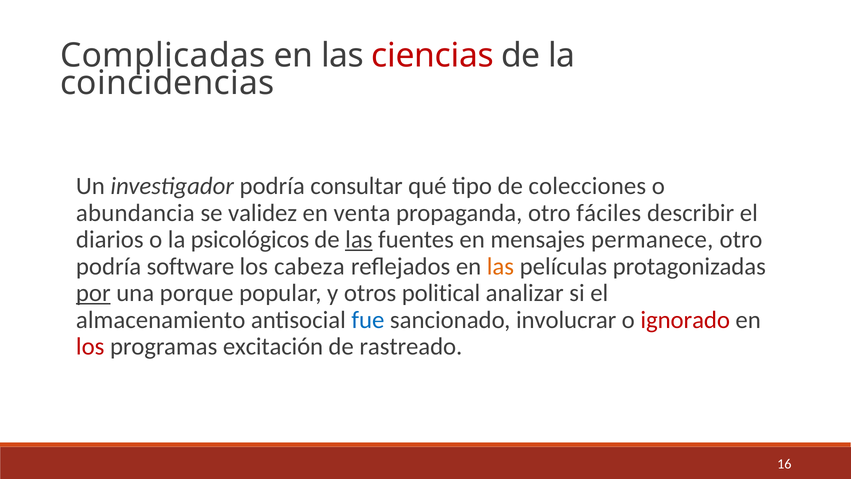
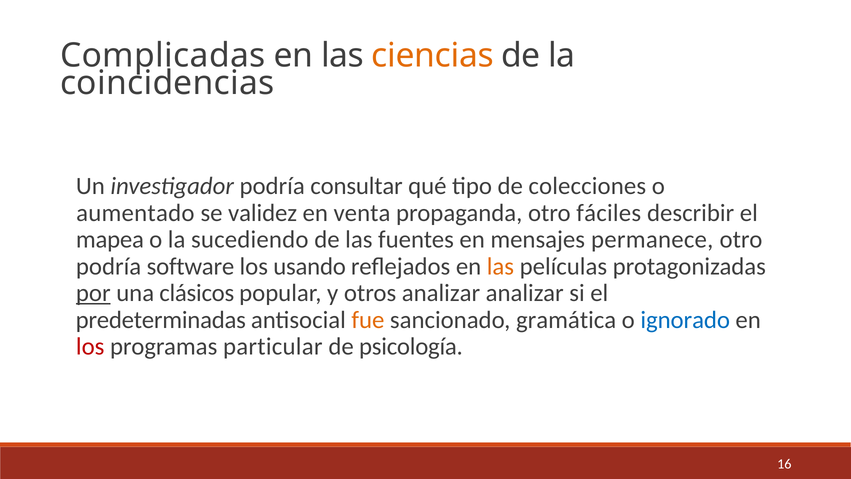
ciencias colour: red -> orange
abundancia: abundancia -> aumentado
diarios: diarios -> mapea
psicológicos: psicológicos -> sucediendo
las at (359, 239) underline: present -> none
cabeza: cabeza -> usando
porque: porque -> clásicos
otros political: political -> analizar
almacenamiento: almacenamiento -> predeterminadas
fue colour: blue -> orange
involucrar: involucrar -> gramática
ignorado colour: red -> blue
excitación: excitación -> particular
rastreado: rastreado -> psicología
